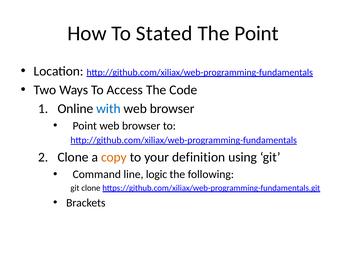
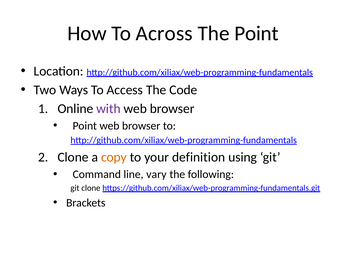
Stated: Stated -> Across
with colour: blue -> purple
logic: logic -> vary
